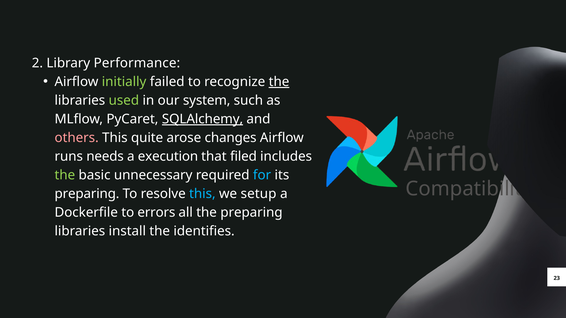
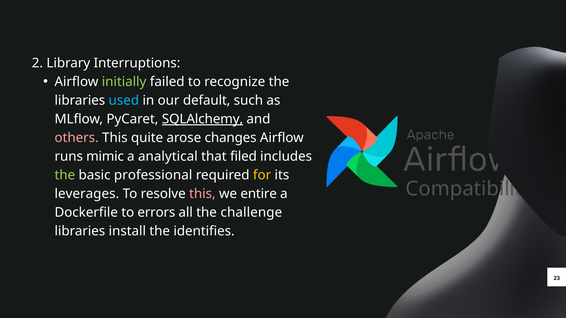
Performance: Performance -> Interruptions
the at (279, 82) underline: present -> none
used colour: light green -> light blue
system: system -> default
needs: needs -> mimic
execution: execution -> analytical
unnecessary: unnecessary -> professional
for colour: light blue -> yellow
preparing at (87, 194): preparing -> leverages
this at (202, 194) colour: light blue -> pink
setup: setup -> entire
the preparing: preparing -> challenge
